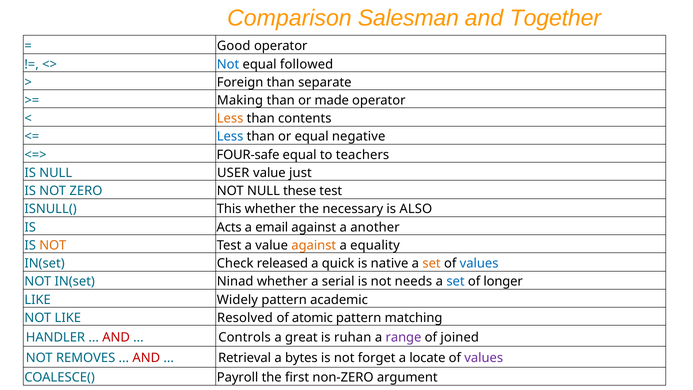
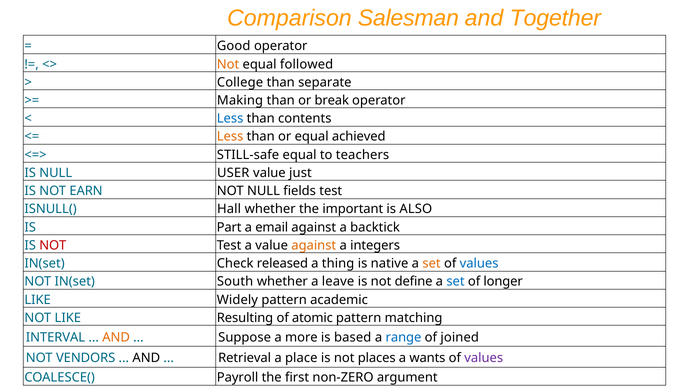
Not at (228, 64) colour: blue -> orange
Foreign: Foreign -> College
made: made -> break
Less at (230, 119) colour: orange -> blue
Less at (230, 137) colour: blue -> orange
negative: negative -> achieved
FOUR-safe: FOUR-safe -> STILL-safe
ZERO: ZERO -> EARN
these: these -> fields
This: This -> Hall
necessary: necessary -> important
Acts: Acts -> Part
another: another -> backtick
NOT at (53, 245) colour: orange -> red
equality: equality -> integers
quick: quick -> thing
Ninad: Ninad -> South
serial: serial -> leave
needs: needs -> define
Resolved: Resolved -> Resulting
HANDLER: HANDLER -> INTERVAL
AND at (116, 337) colour: red -> orange
Controls: Controls -> Suppose
great: great -> more
ruhan: ruhan -> based
range colour: purple -> blue
REMOVES: REMOVES -> VENDORS
AND at (146, 358) colour: red -> black
bytes: bytes -> place
forget: forget -> places
locate: locate -> wants
